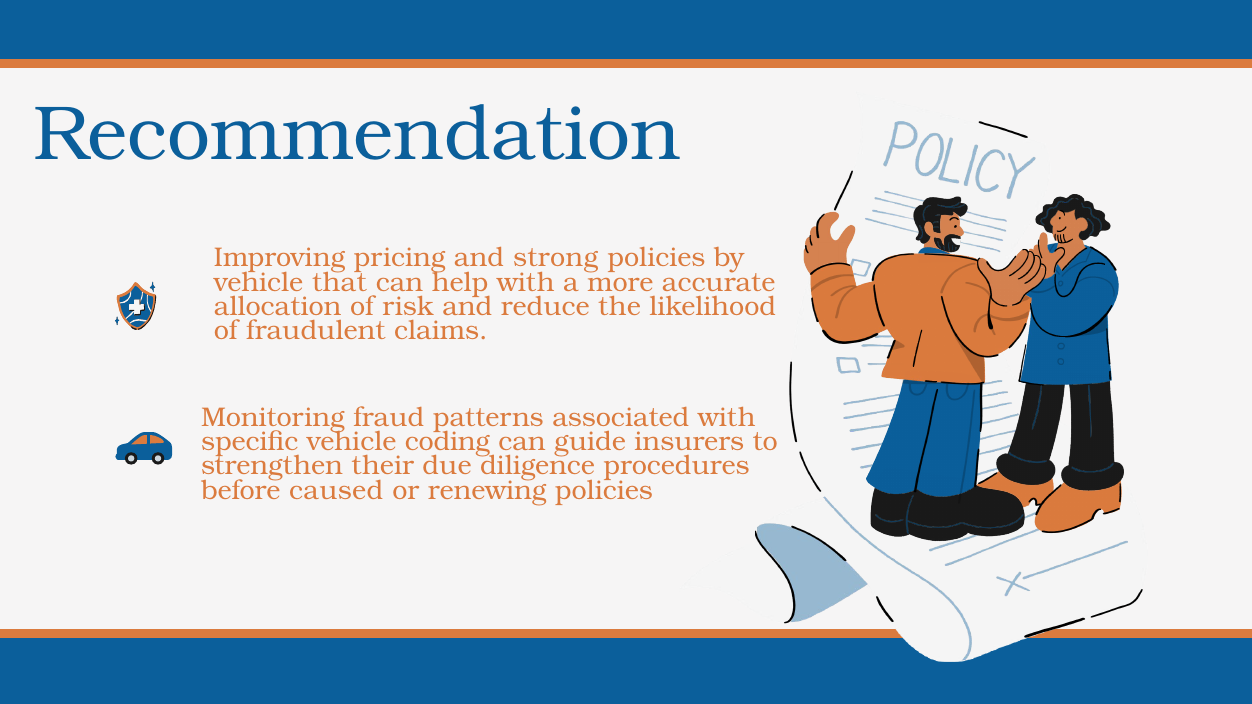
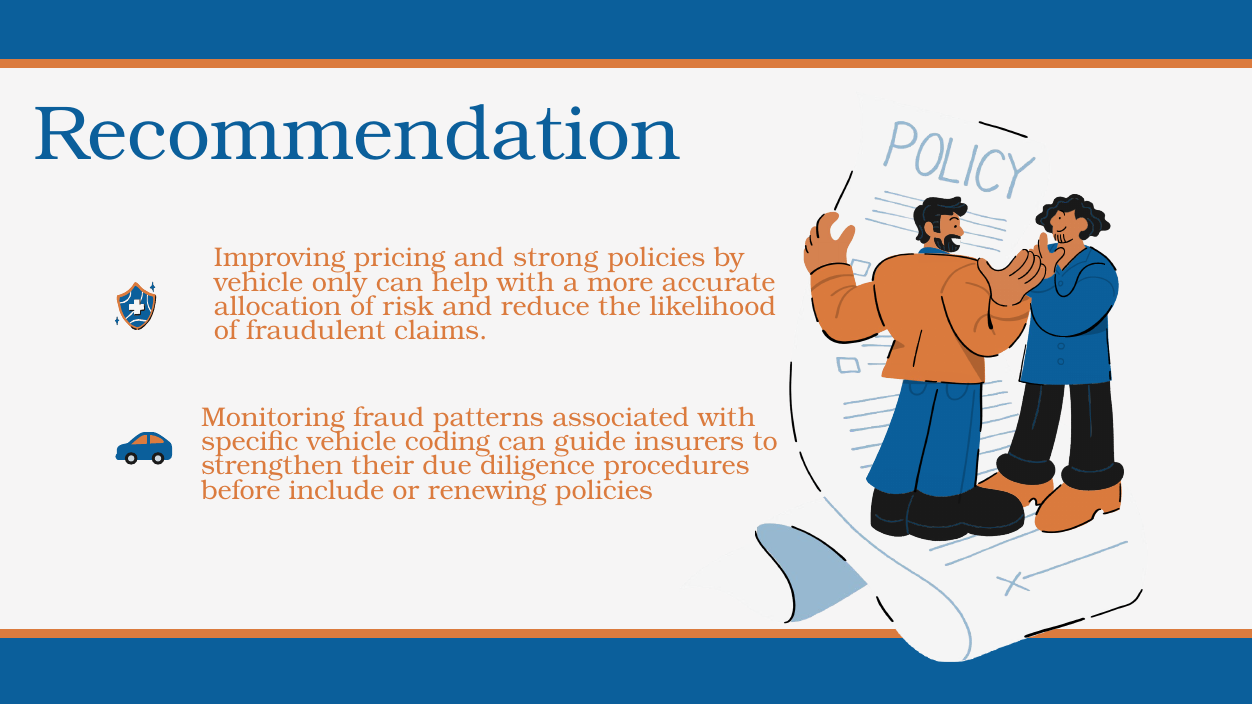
that: that -> only
caused: caused -> include
